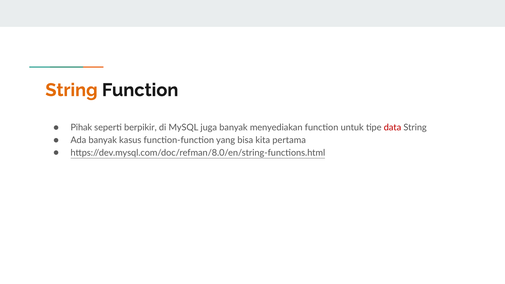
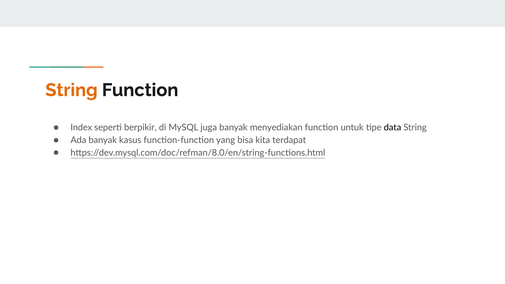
Pihak: Pihak -> Index
data colour: red -> black
pertama: pertama -> terdapat
